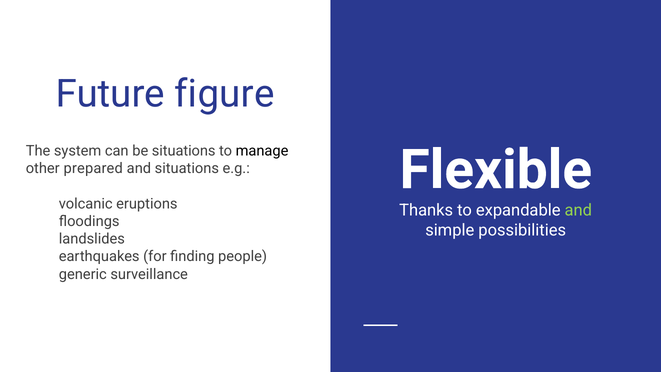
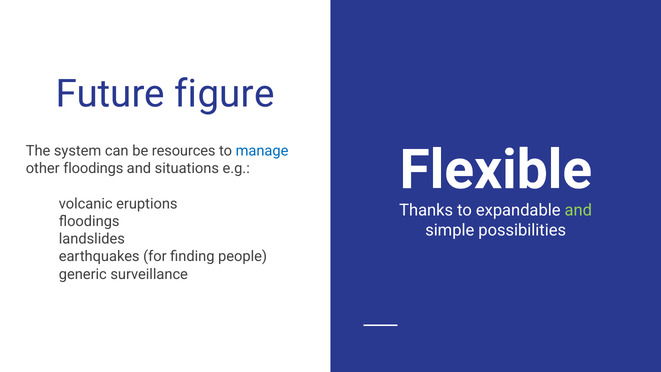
be situations: situations -> resources
manage colour: black -> blue
other prepared: prepared -> floodings
